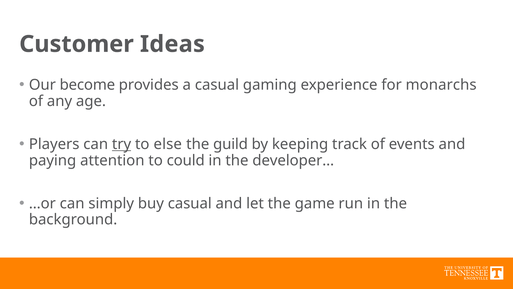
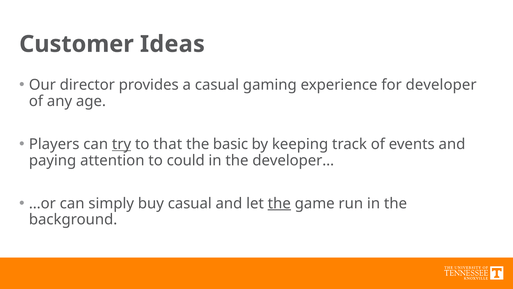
become: become -> director
monarchs: monarchs -> developer
else: else -> that
guild: guild -> basic
the at (279, 203) underline: none -> present
